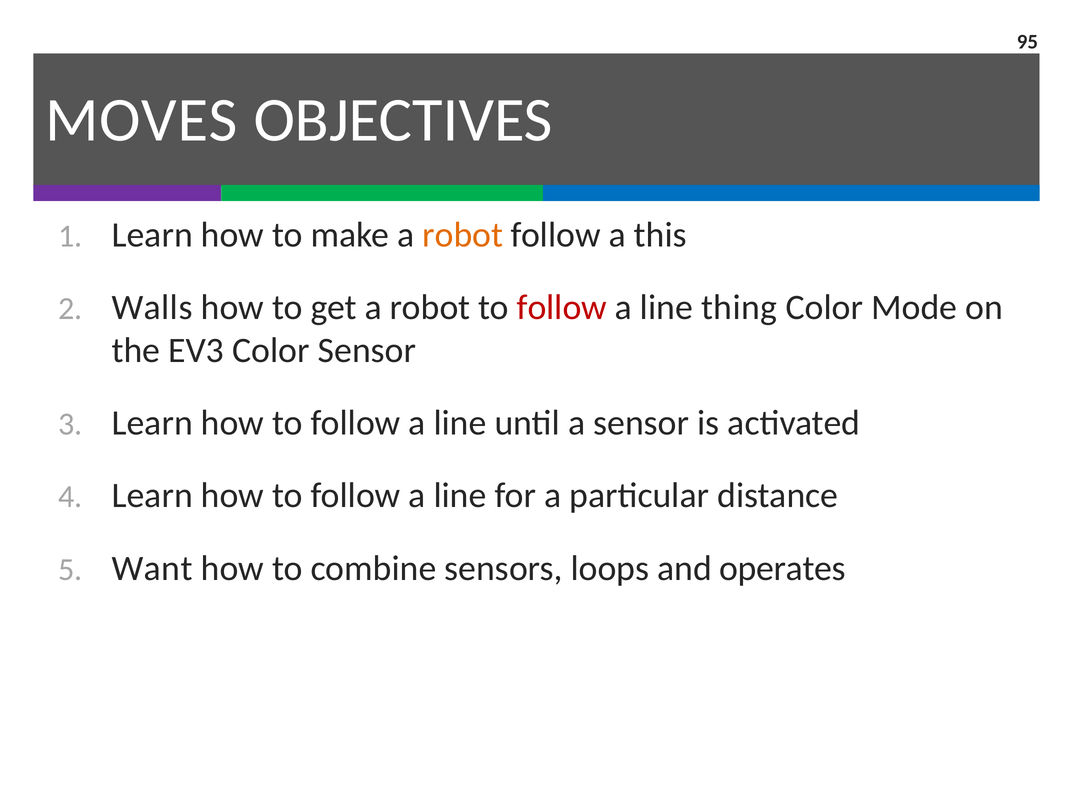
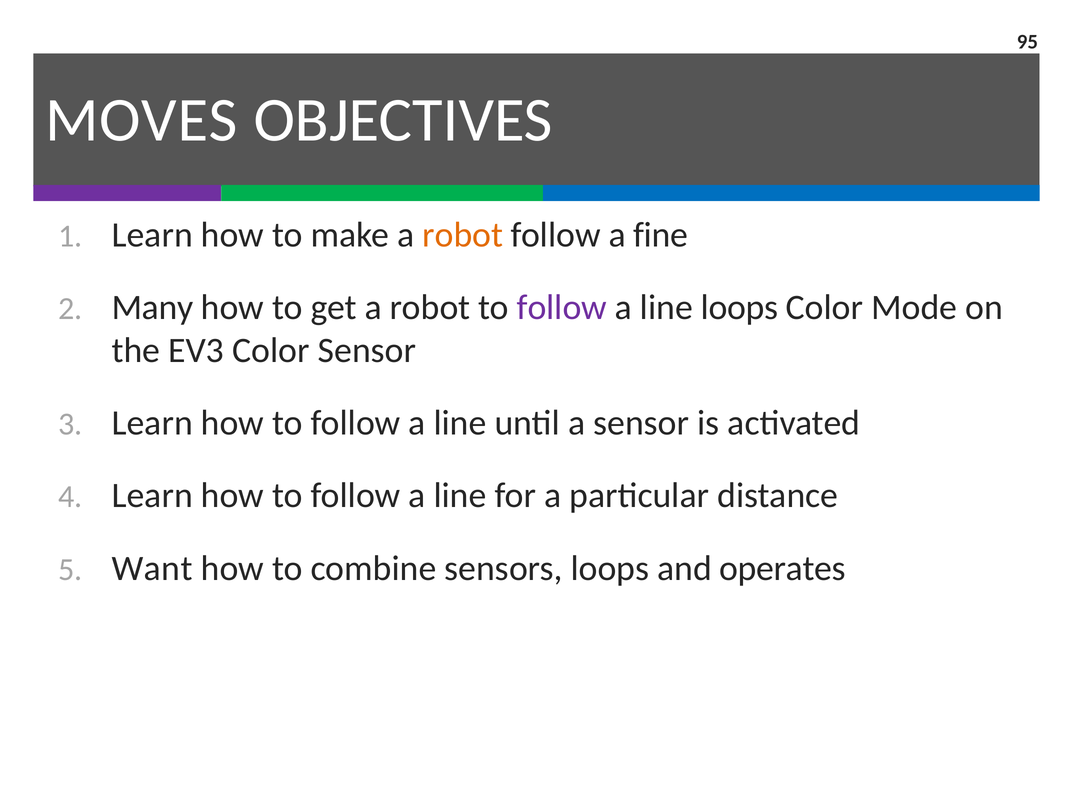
this: this -> fine
Walls: Walls -> Many
follow at (562, 308) colour: red -> purple
line thing: thing -> loops
